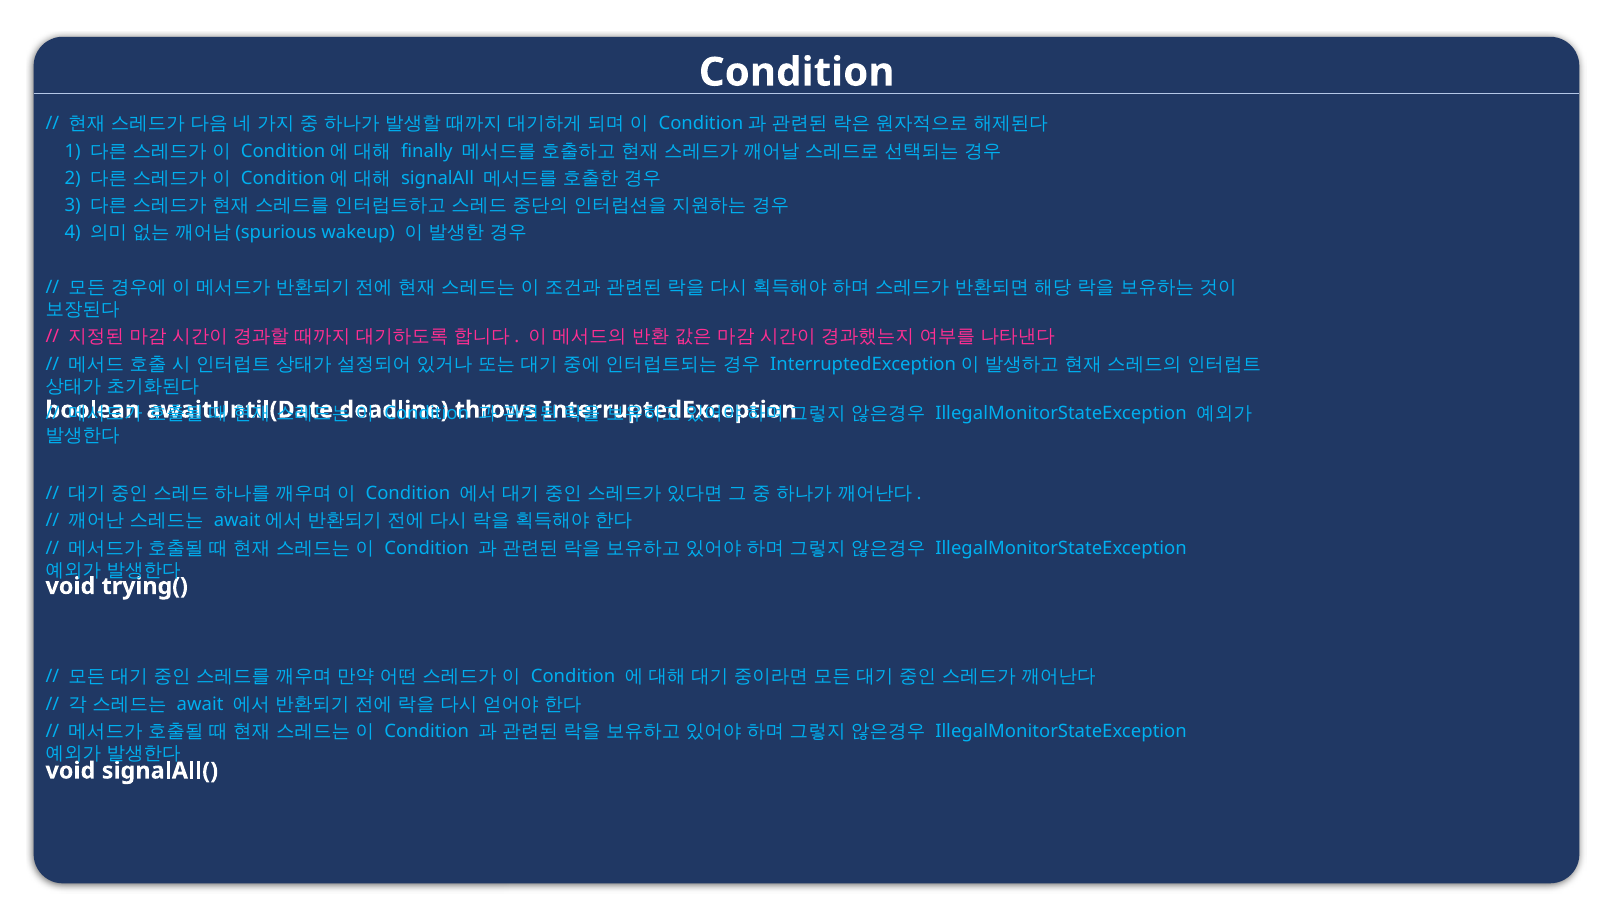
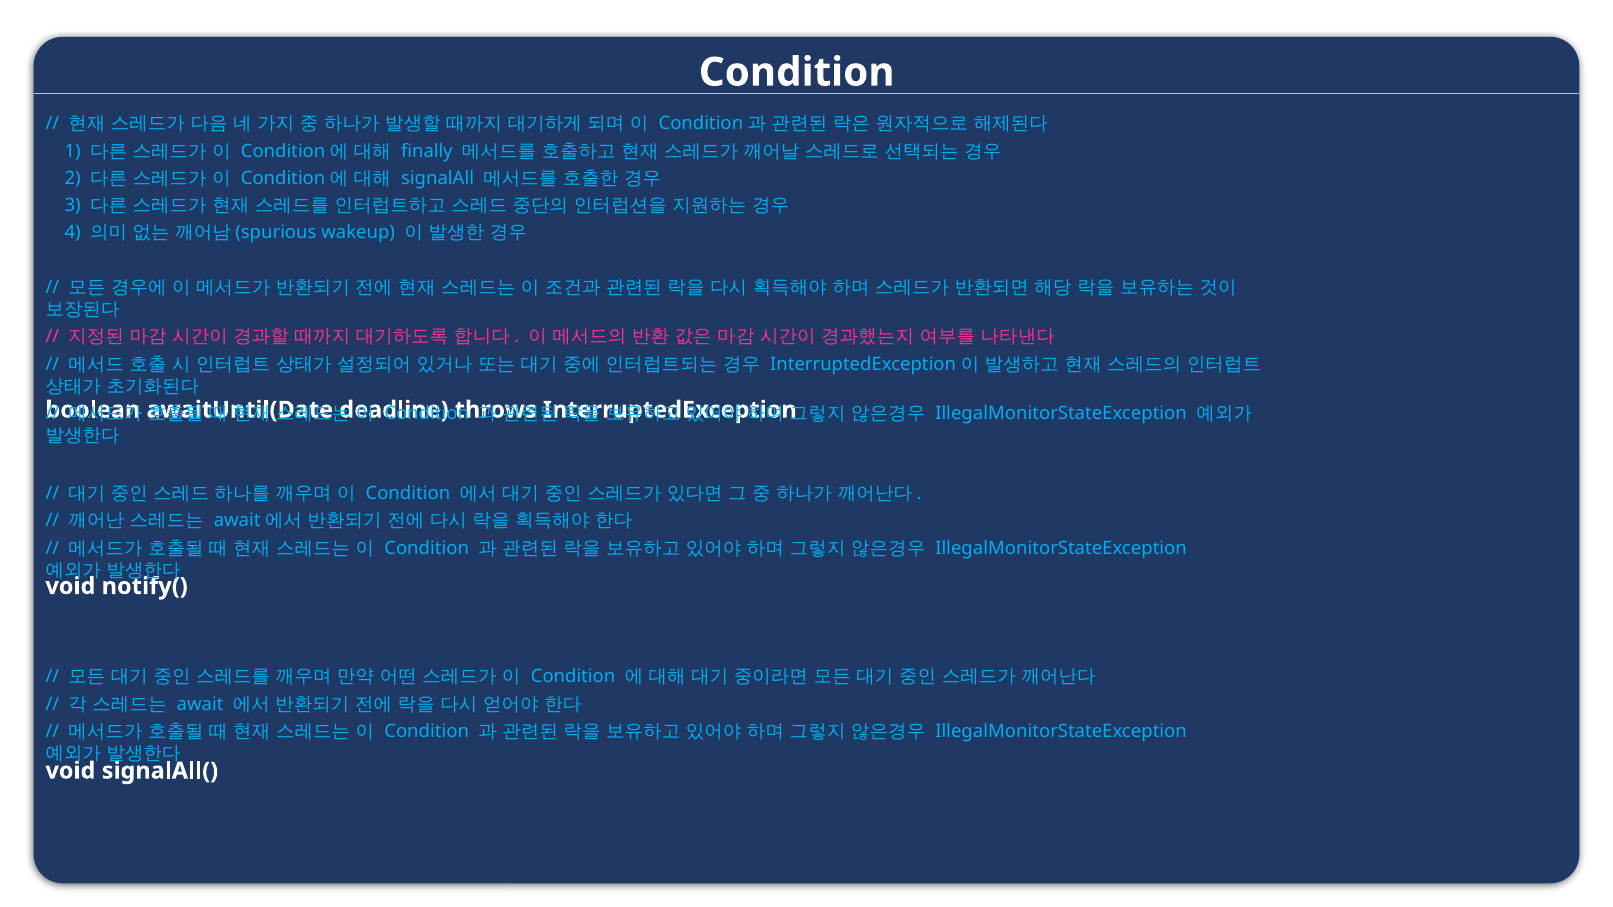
trying(: trying( -> notify(
